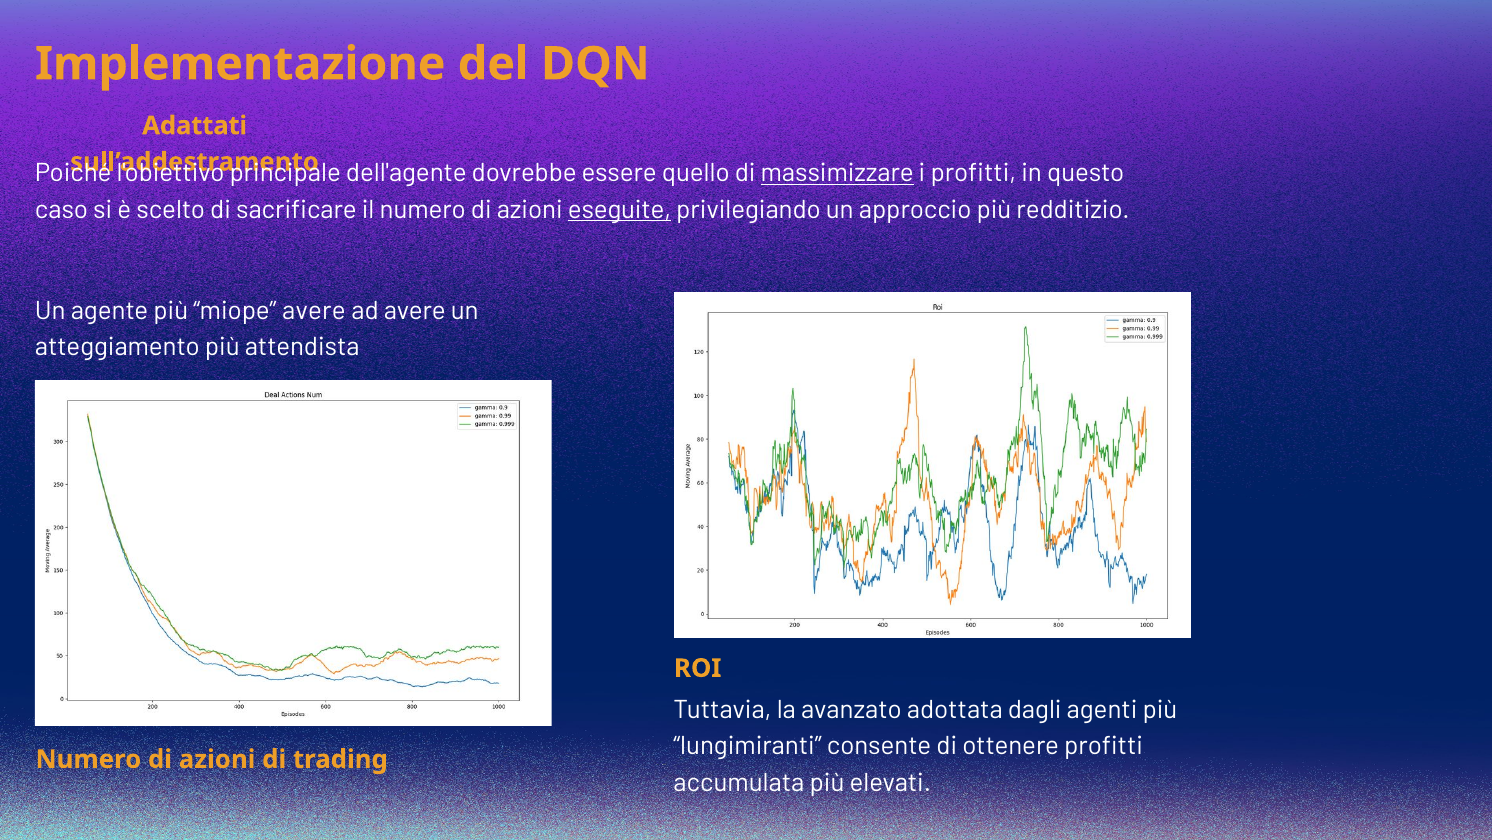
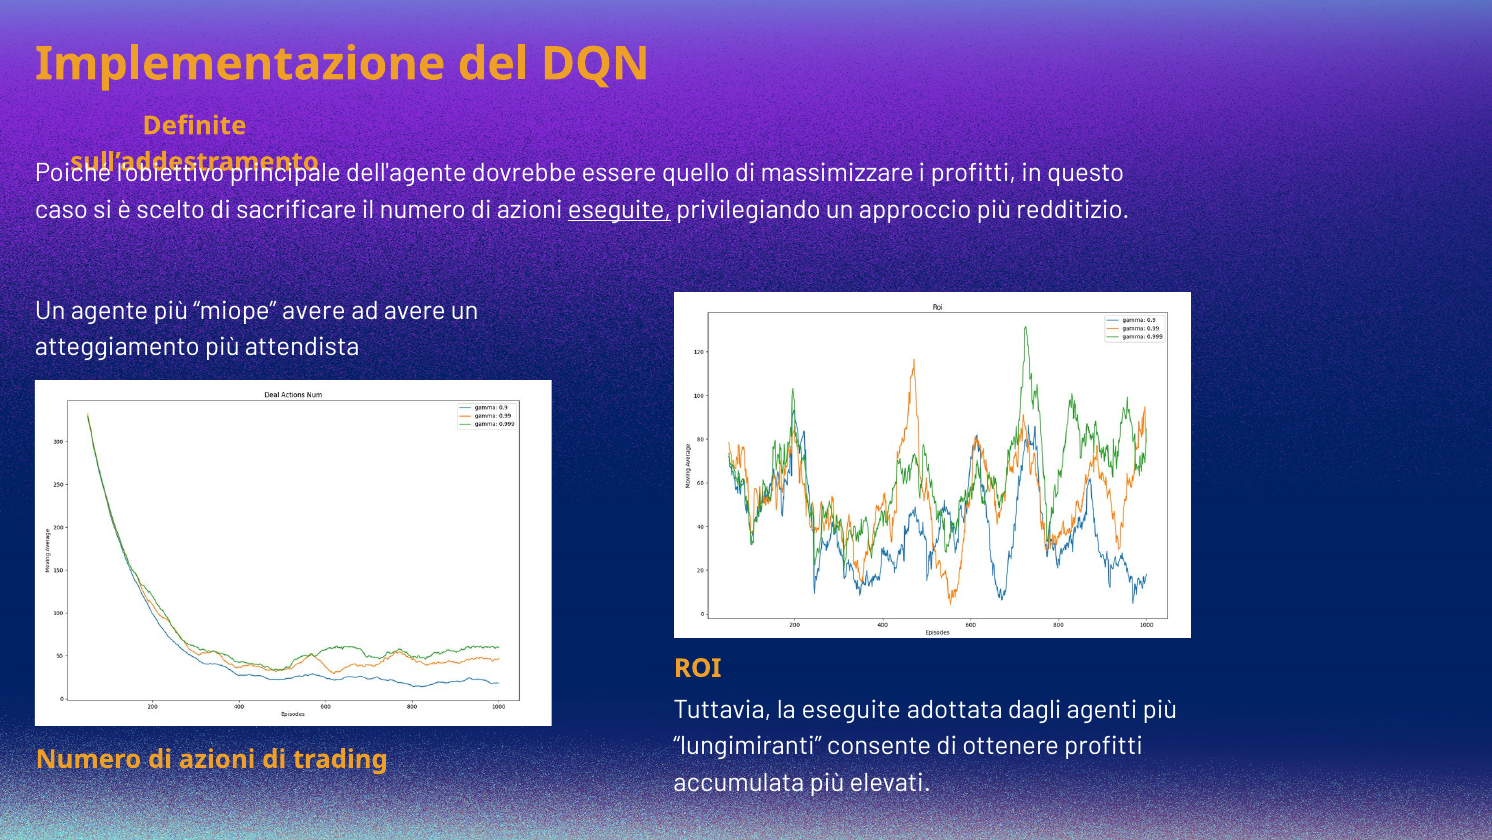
Adattati: Adattati -> Definite
massimizzare underline: present -> none
la avanzato: avanzato -> eseguite
